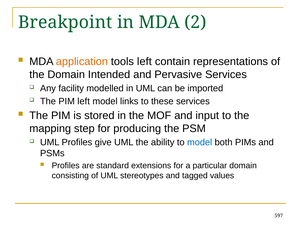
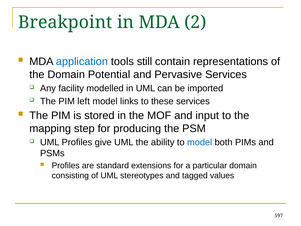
application colour: orange -> blue
tools left: left -> still
Intended: Intended -> Potential
